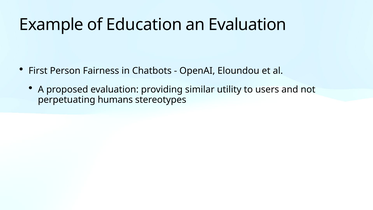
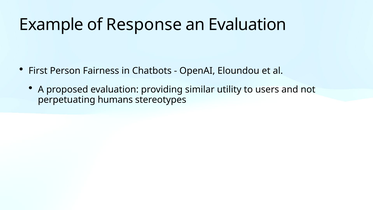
Education: Education -> Response
